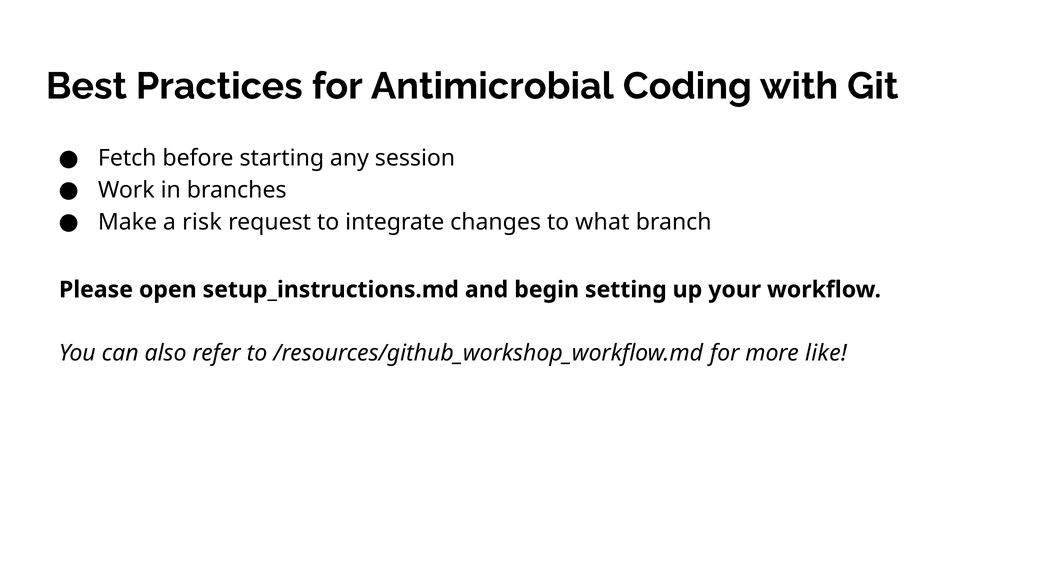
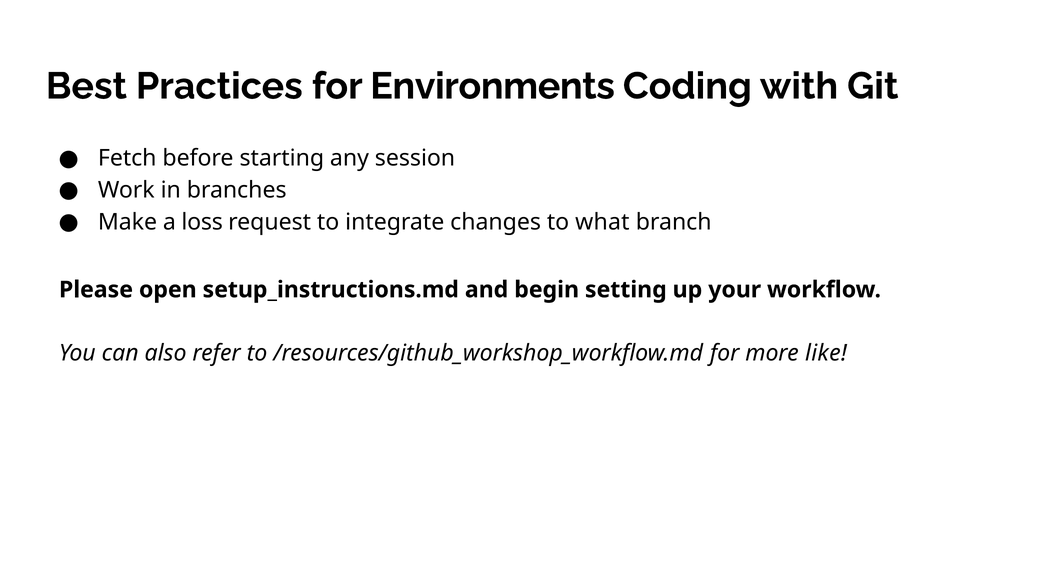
Antimicrobial: Antimicrobial -> Environments
risk: risk -> loss
